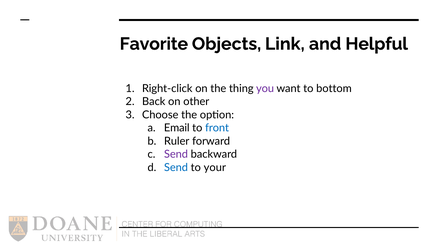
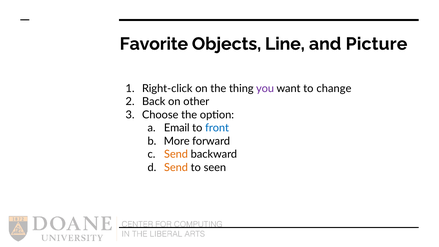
Link: Link -> Line
Helpful: Helpful -> Picture
bottom: bottom -> change
Ruler: Ruler -> More
Send at (176, 154) colour: purple -> orange
Send at (176, 167) colour: blue -> orange
your: your -> seen
